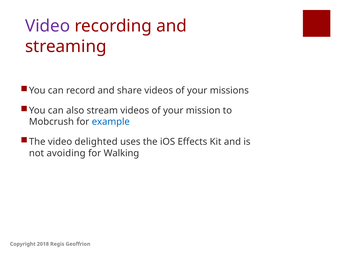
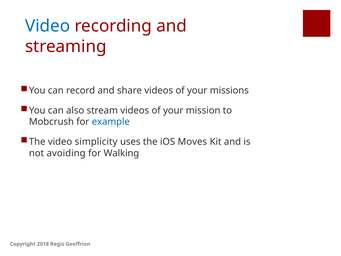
Video at (48, 26) colour: purple -> blue
delighted: delighted -> simplicity
Effects: Effects -> Moves
